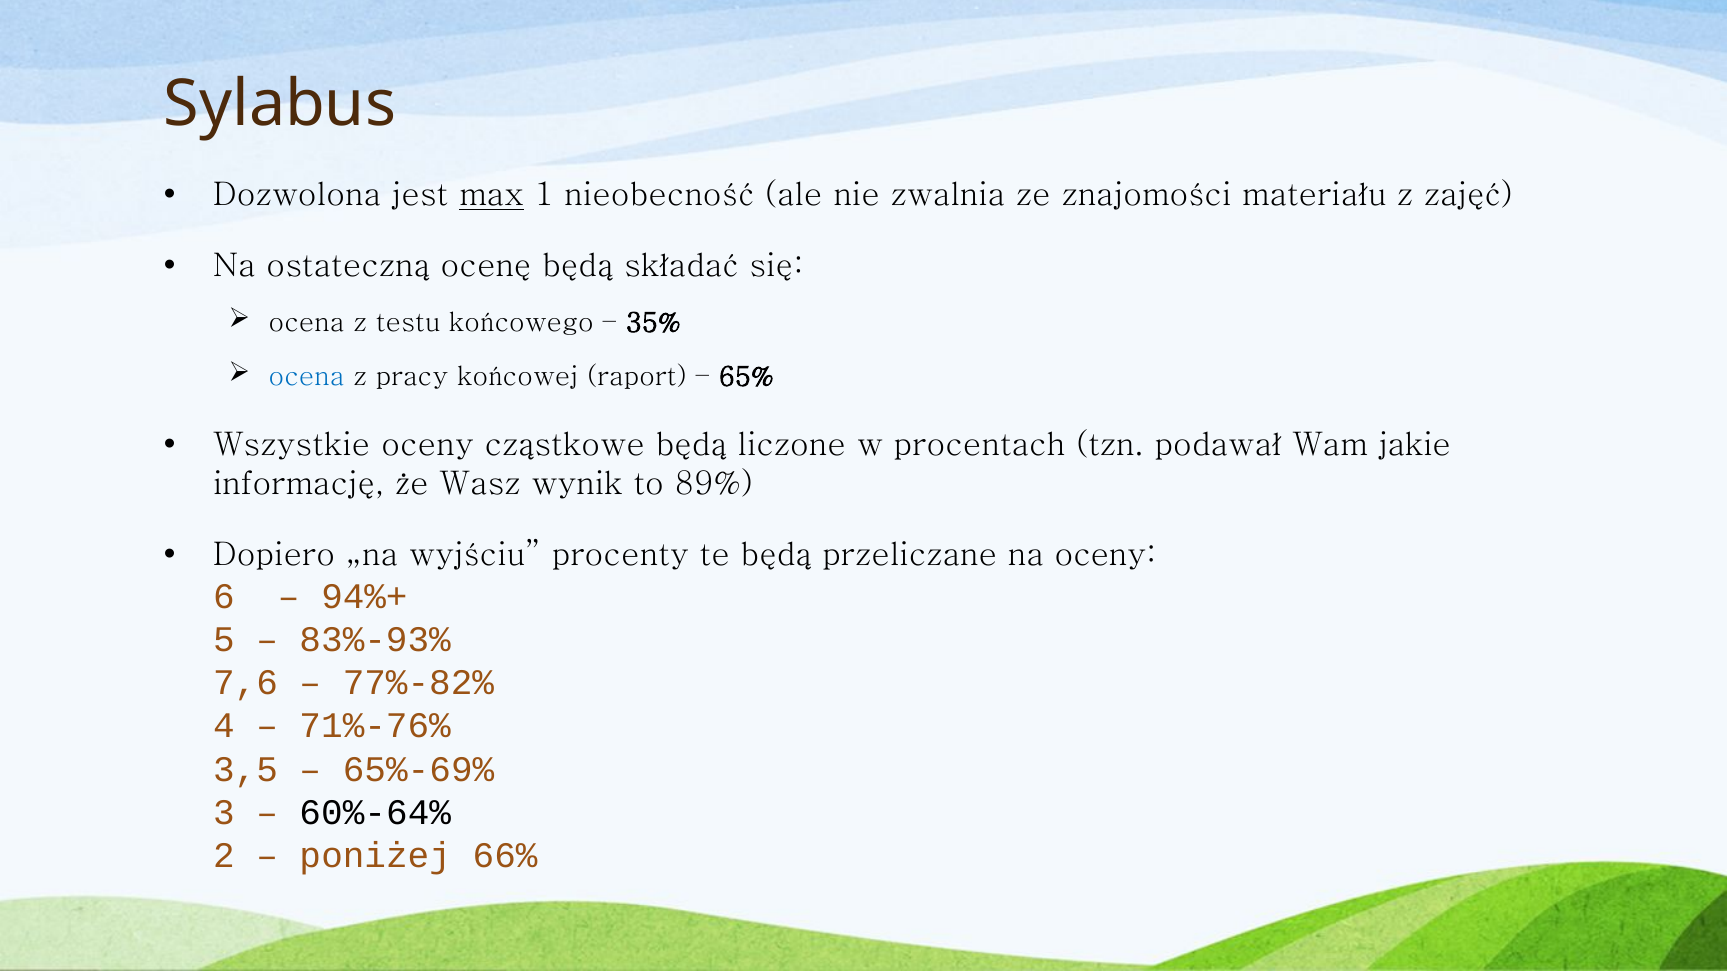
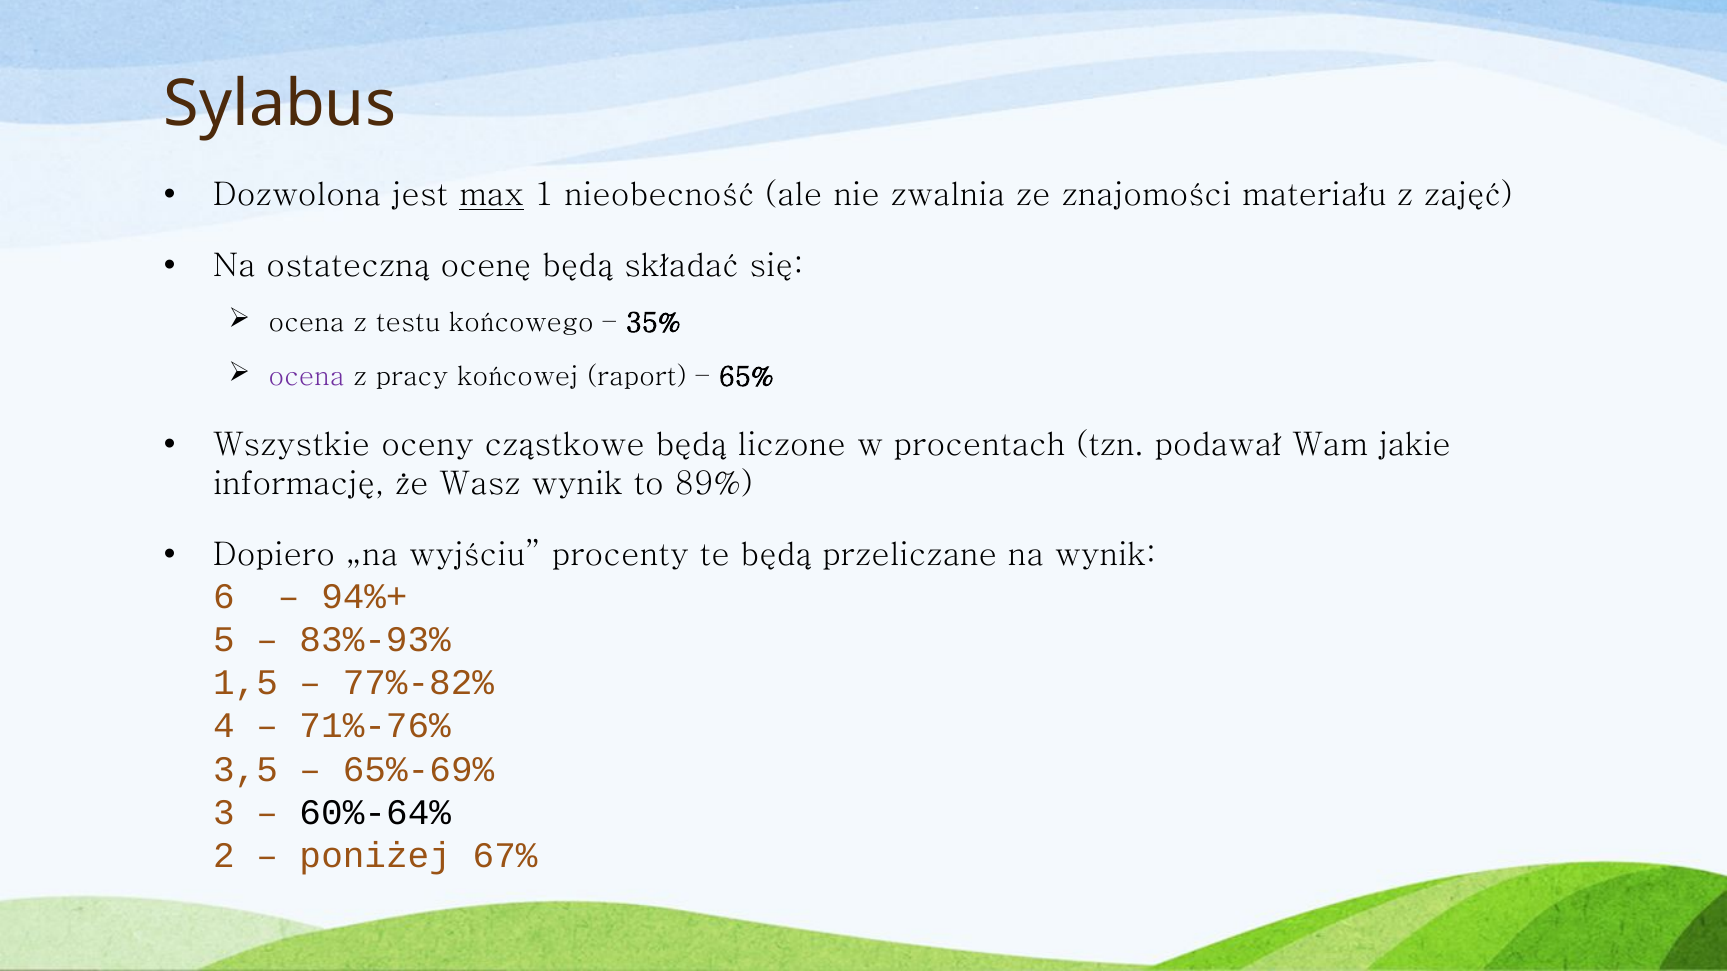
ocena at (307, 377) colour: blue -> purple
na oceny: oceny -> wynik
7,6: 7,6 -> 1,5
66%: 66% -> 67%
